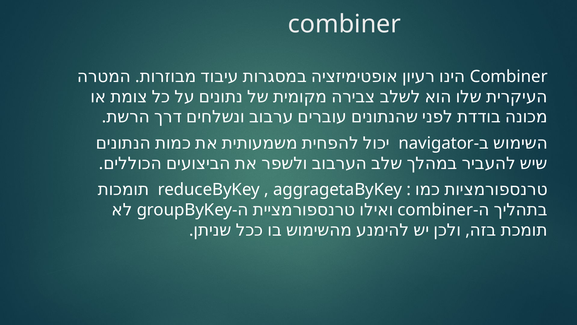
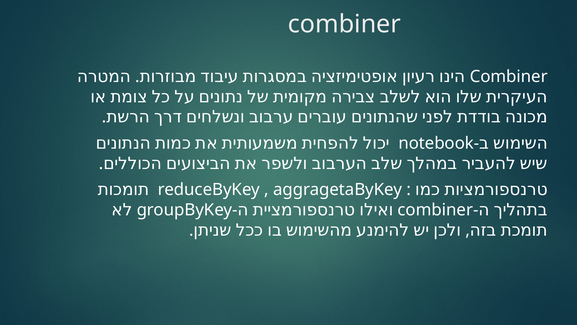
navigator: navigator -> notebook
